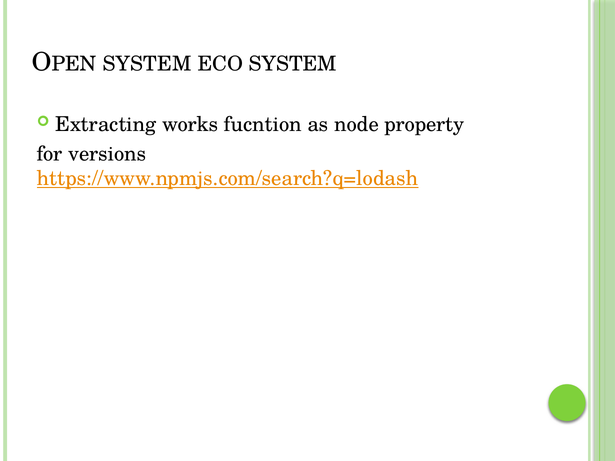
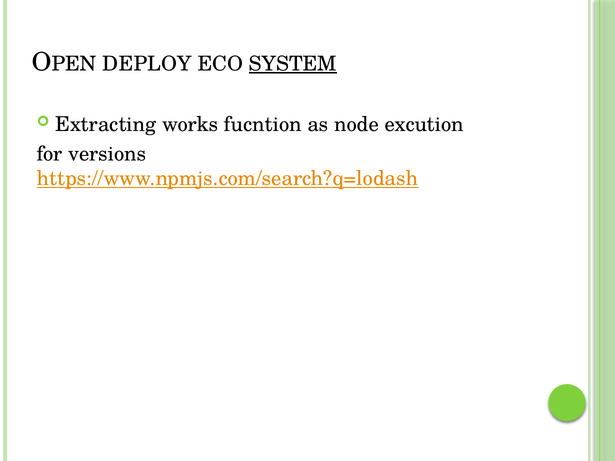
SYSTEM at (147, 64): SYSTEM -> DEPLOY
SYSTEM at (293, 64) underline: none -> present
property: property -> excution
